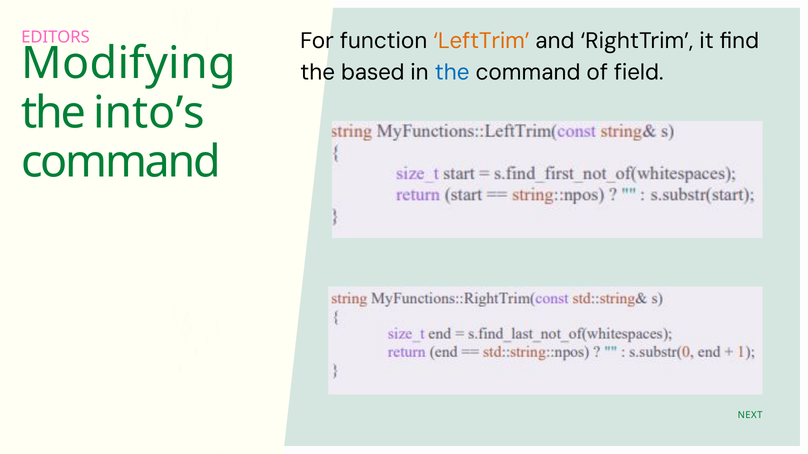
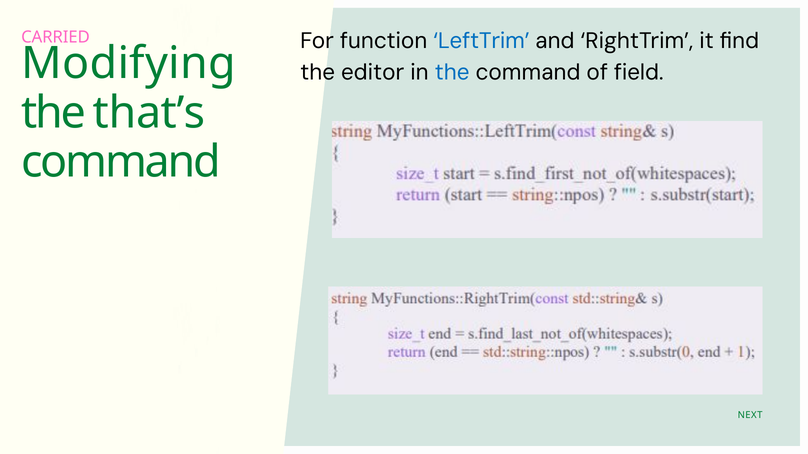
EDITORS: EDITORS -> CARRIED
LeftTrim colour: orange -> blue
based: based -> editor
into’s: into’s -> that’s
